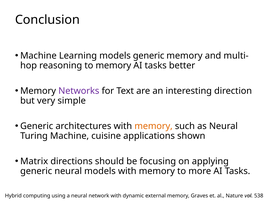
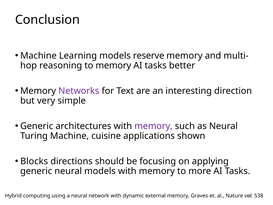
models generic: generic -> reserve
memory at (154, 126) colour: orange -> purple
Matrix: Matrix -> Blocks
